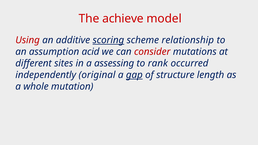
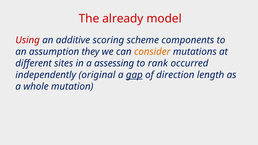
achieve: achieve -> already
scoring underline: present -> none
relationship: relationship -> components
acid: acid -> they
consider colour: red -> orange
structure: structure -> direction
